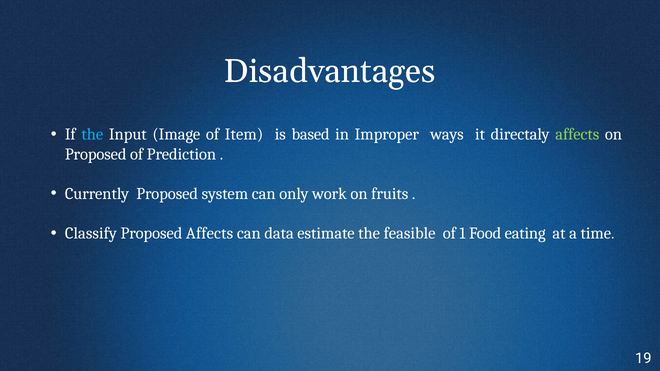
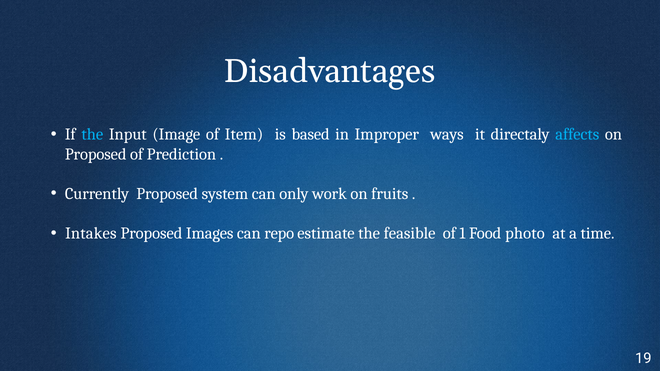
affects at (577, 135) colour: light green -> light blue
Classify: Classify -> Intakes
Proposed Affects: Affects -> Images
data: data -> repo
eating: eating -> photo
